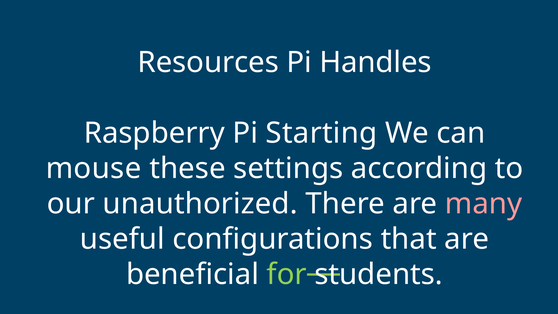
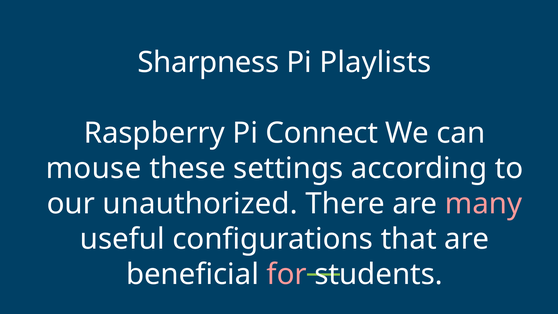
Resources: Resources -> Sharpness
Handles: Handles -> Playlists
Starting: Starting -> Connect
for colour: light green -> pink
